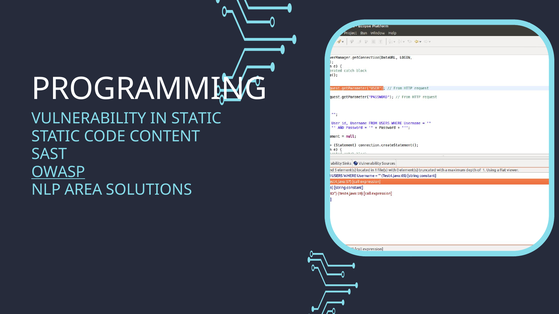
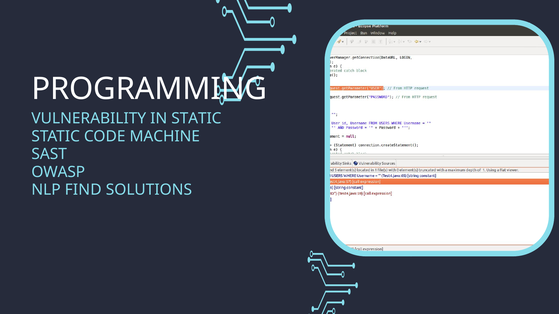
CONTENT: CONTENT -> MACHINE
OWASP underline: present -> none
AREA: AREA -> FIND
